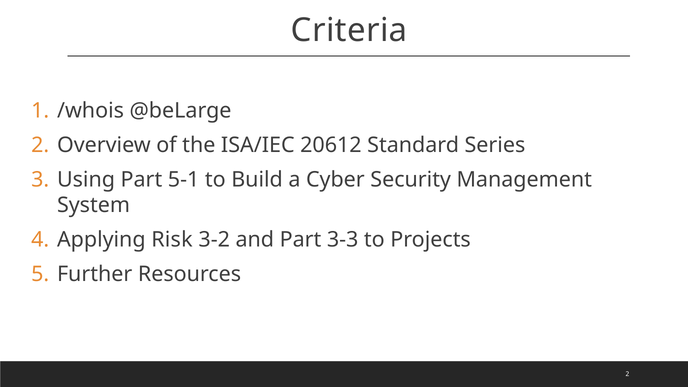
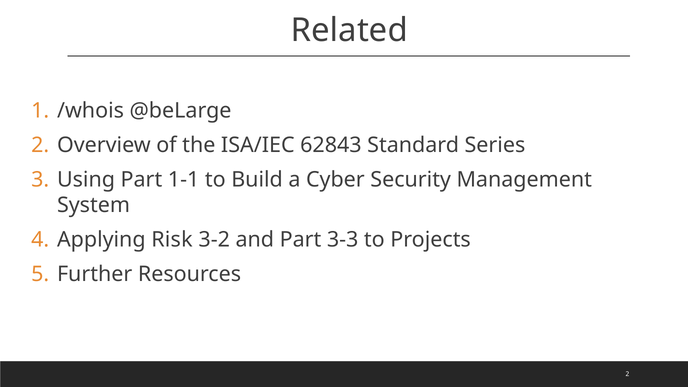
Criteria: Criteria -> Related
20612: 20612 -> 62843
5-1: 5-1 -> 1-1
